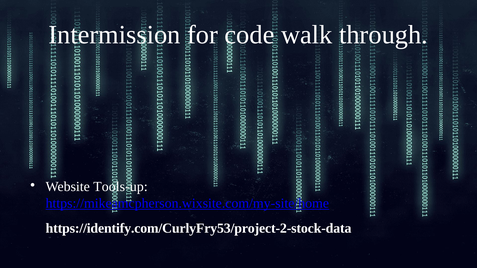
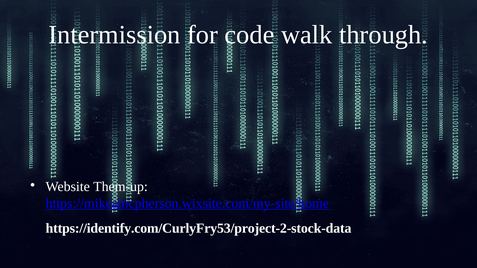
Tools-up: Tools-up -> Them-up
